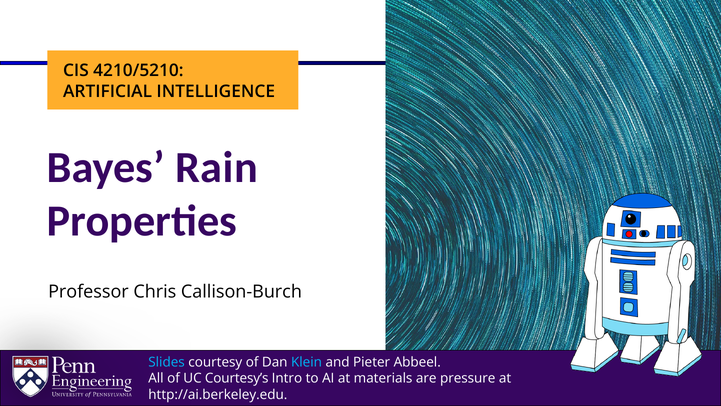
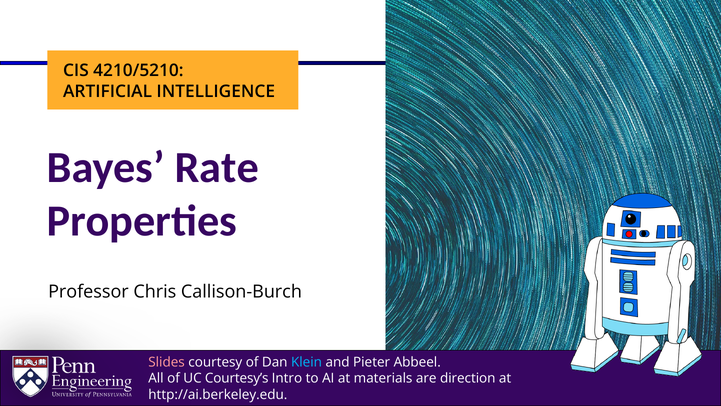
Rain: Rain -> Rate
Slides colour: light blue -> pink
pressure: pressure -> direction
